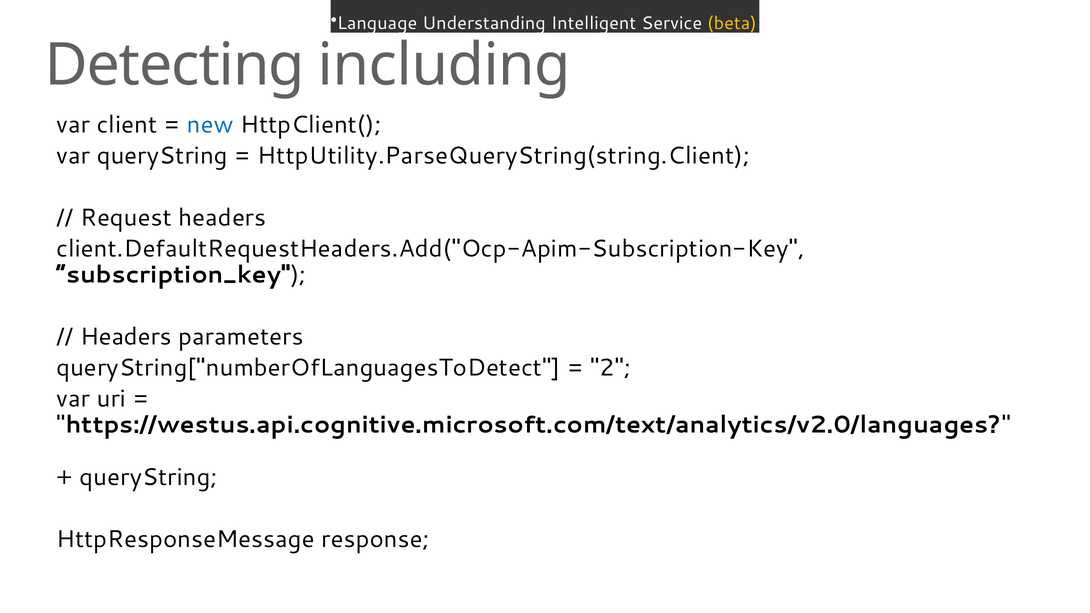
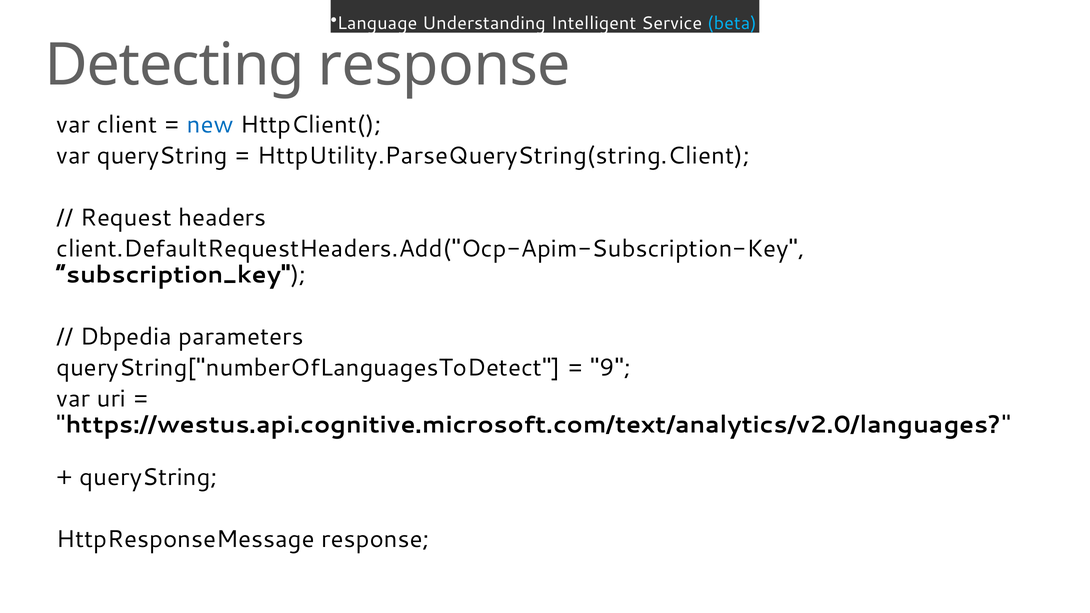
beta colour: yellow -> light blue
Detecting including: including -> response
Headers at (126, 337): Headers -> Dbpedia
2: 2 -> 9
